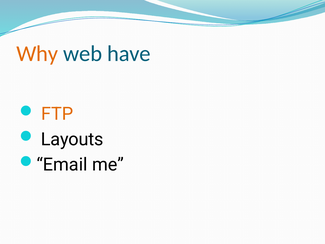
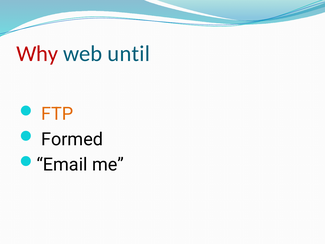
Why colour: orange -> red
have: have -> until
Layouts: Layouts -> Formed
